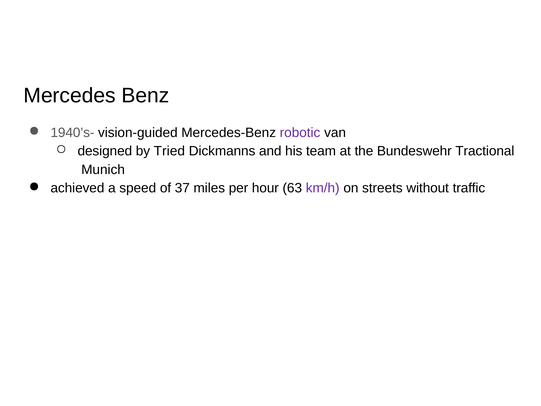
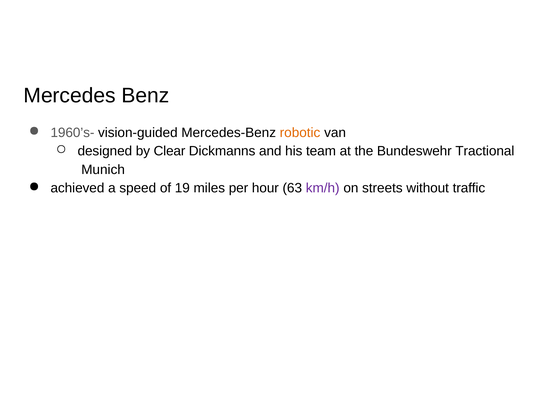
1940’s-: 1940’s- -> 1960’s-
robotic colour: purple -> orange
Tried: Tried -> Clear
37: 37 -> 19
